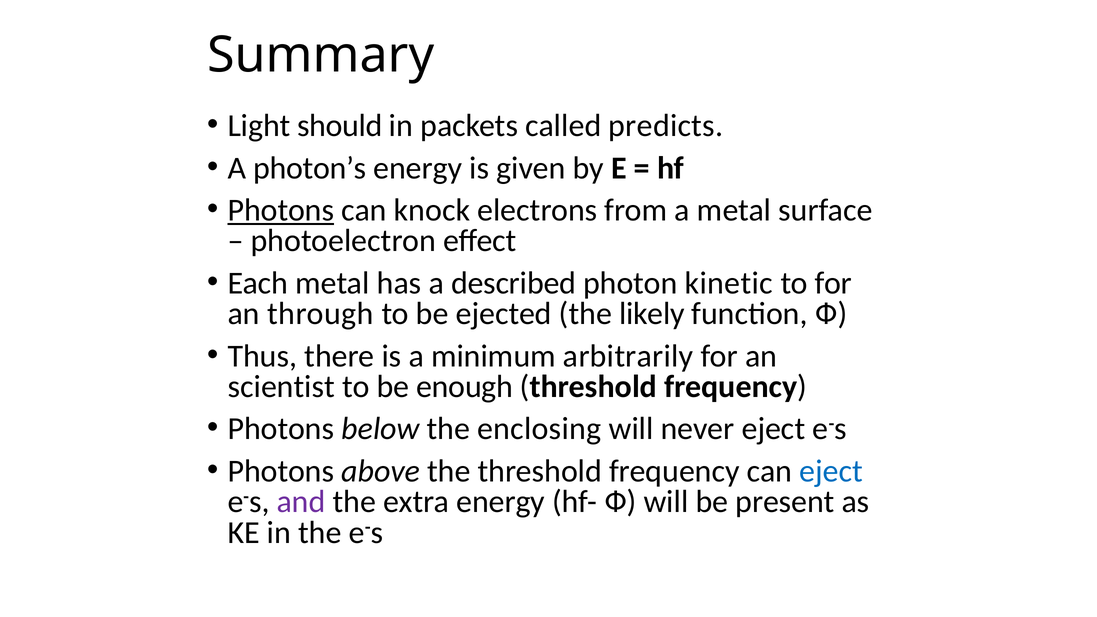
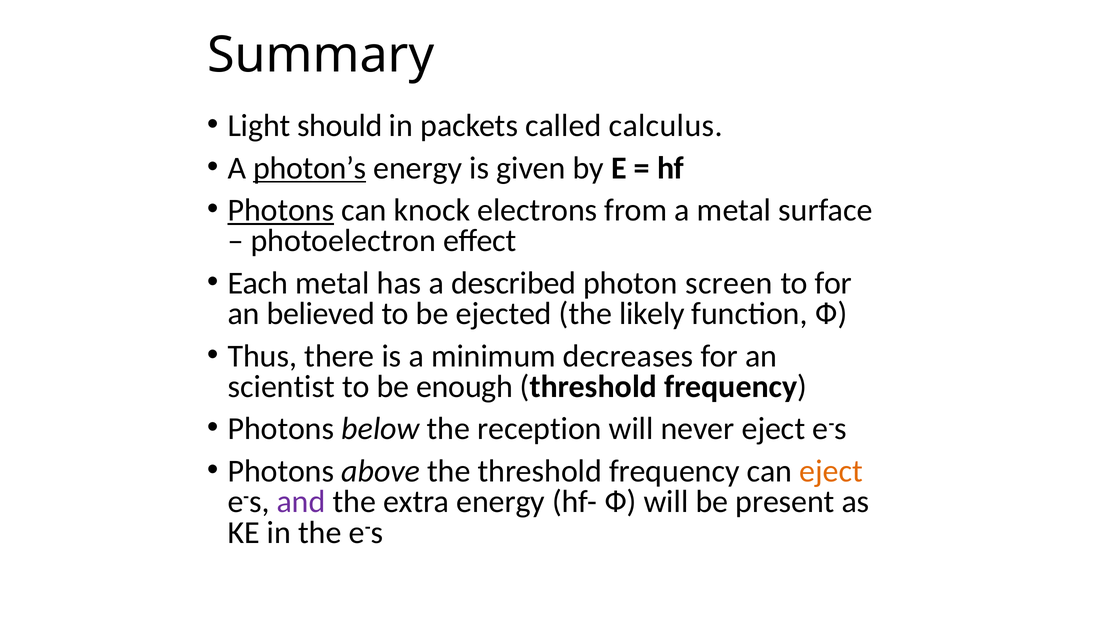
predicts: predicts -> calculus
photon’s underline: none -> present
kinetic: kinetic -> screen
through: through -> believed
arbitrarily: arbitrarily -> decreases
enclosing: enclosing -> reception
eject at (831, 471) colour: blue -> orange
